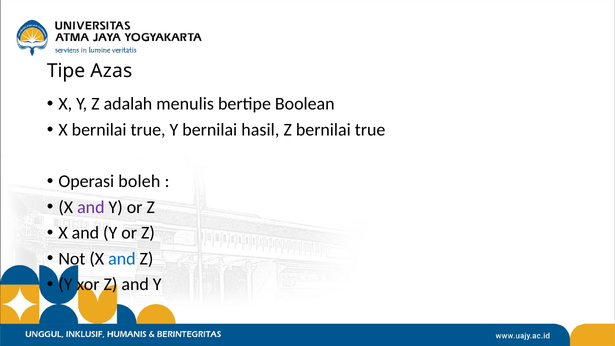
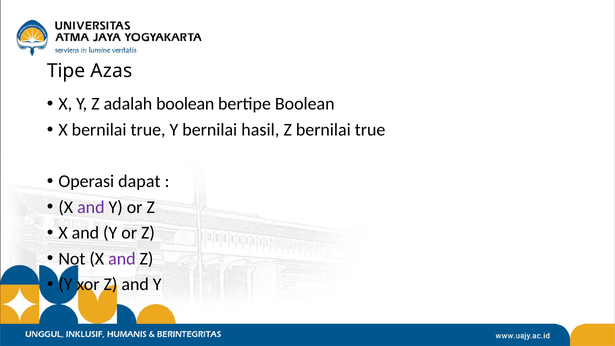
adalah menulis: menulis -> boolean
boleh: boleh -> dapat
and at (122, 259) colour: blue -> purple
